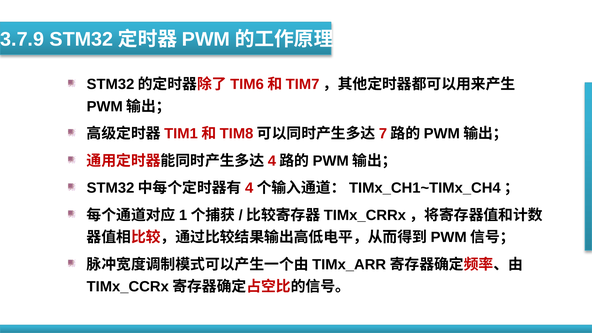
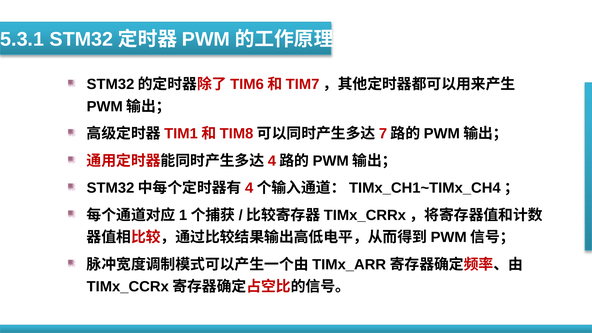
3.7.9: 3.7.9 -> 5.3.1
